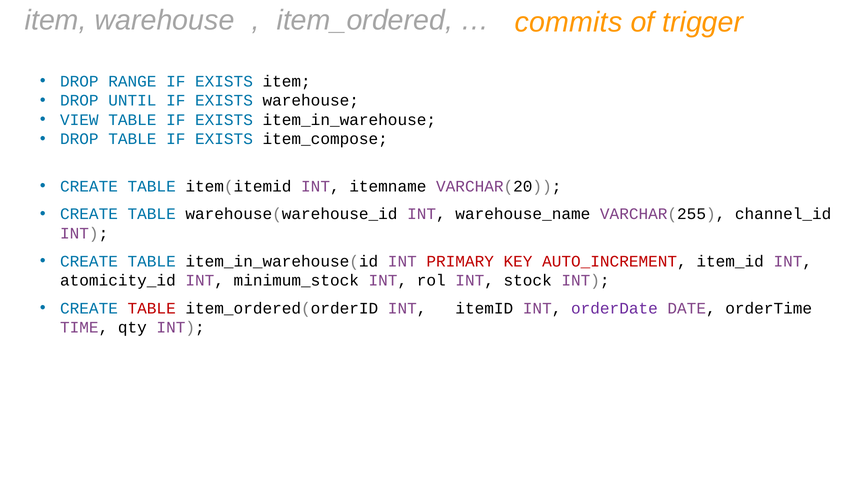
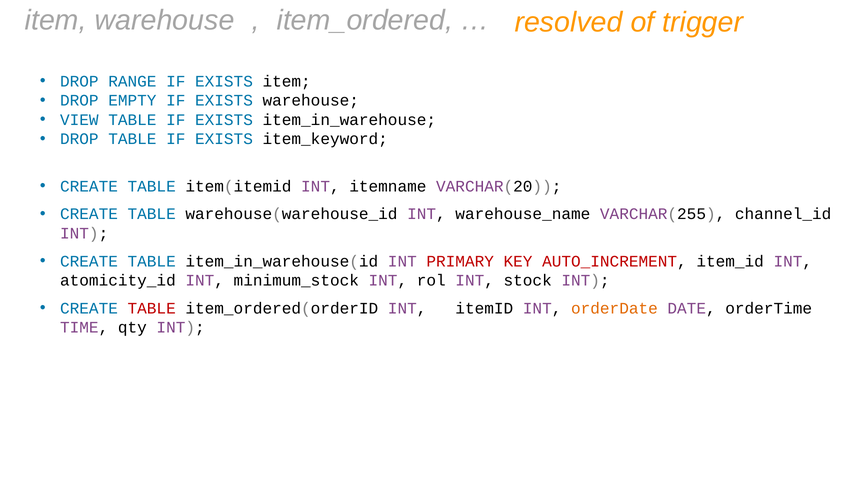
commits: commits -> resolved
UNTIL: UNTIL -> EMPTY
item_compose: item_compose -> item_keyword
orderDate colour: purple -> orange
